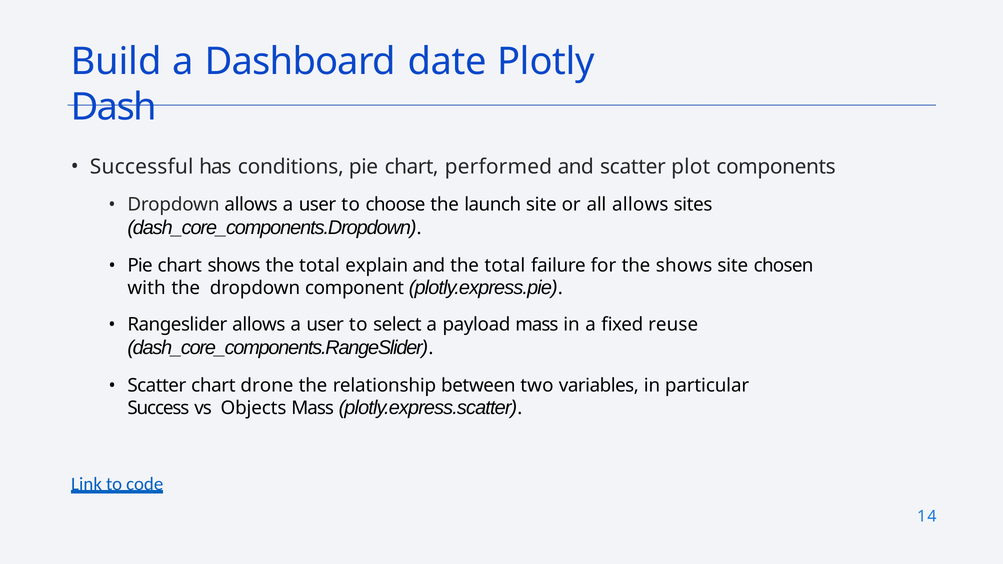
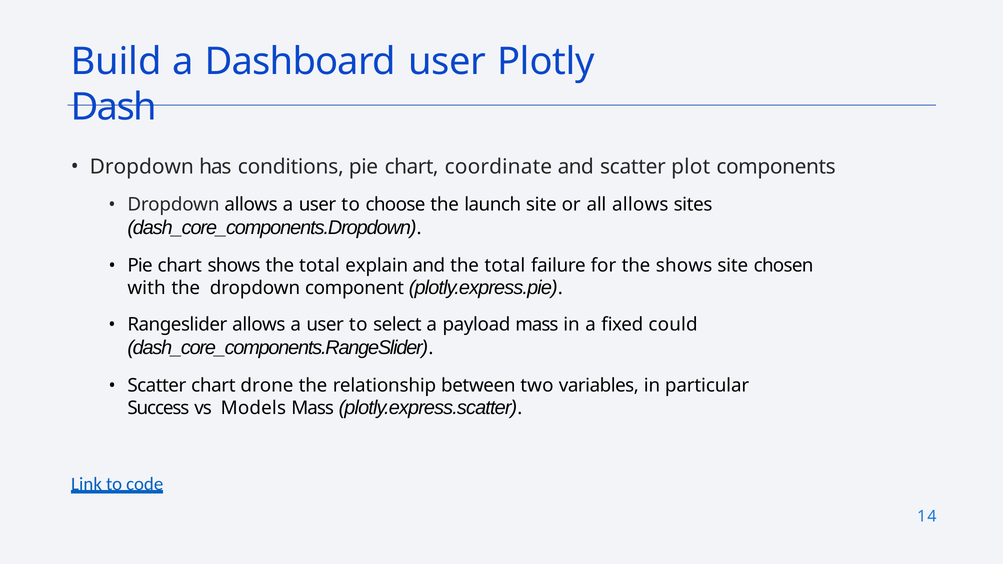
Dashboard date: date -> user
Successful at (142, 167): Successful -> Dropdown
performed: performed -> coordinate
reuse: reuse -> could
Objects: Objects -> Models
